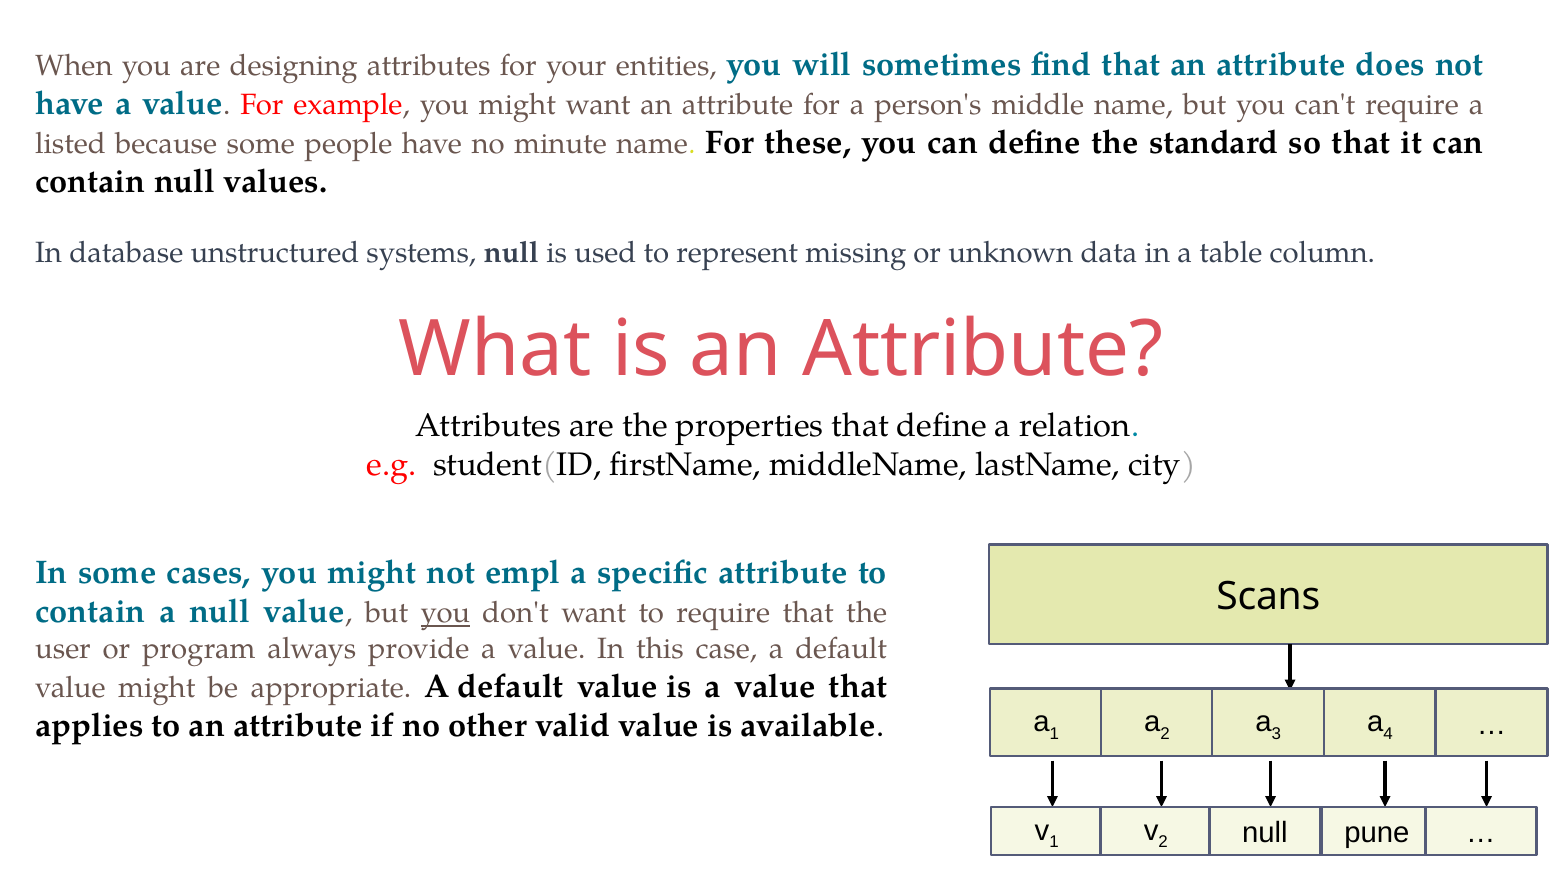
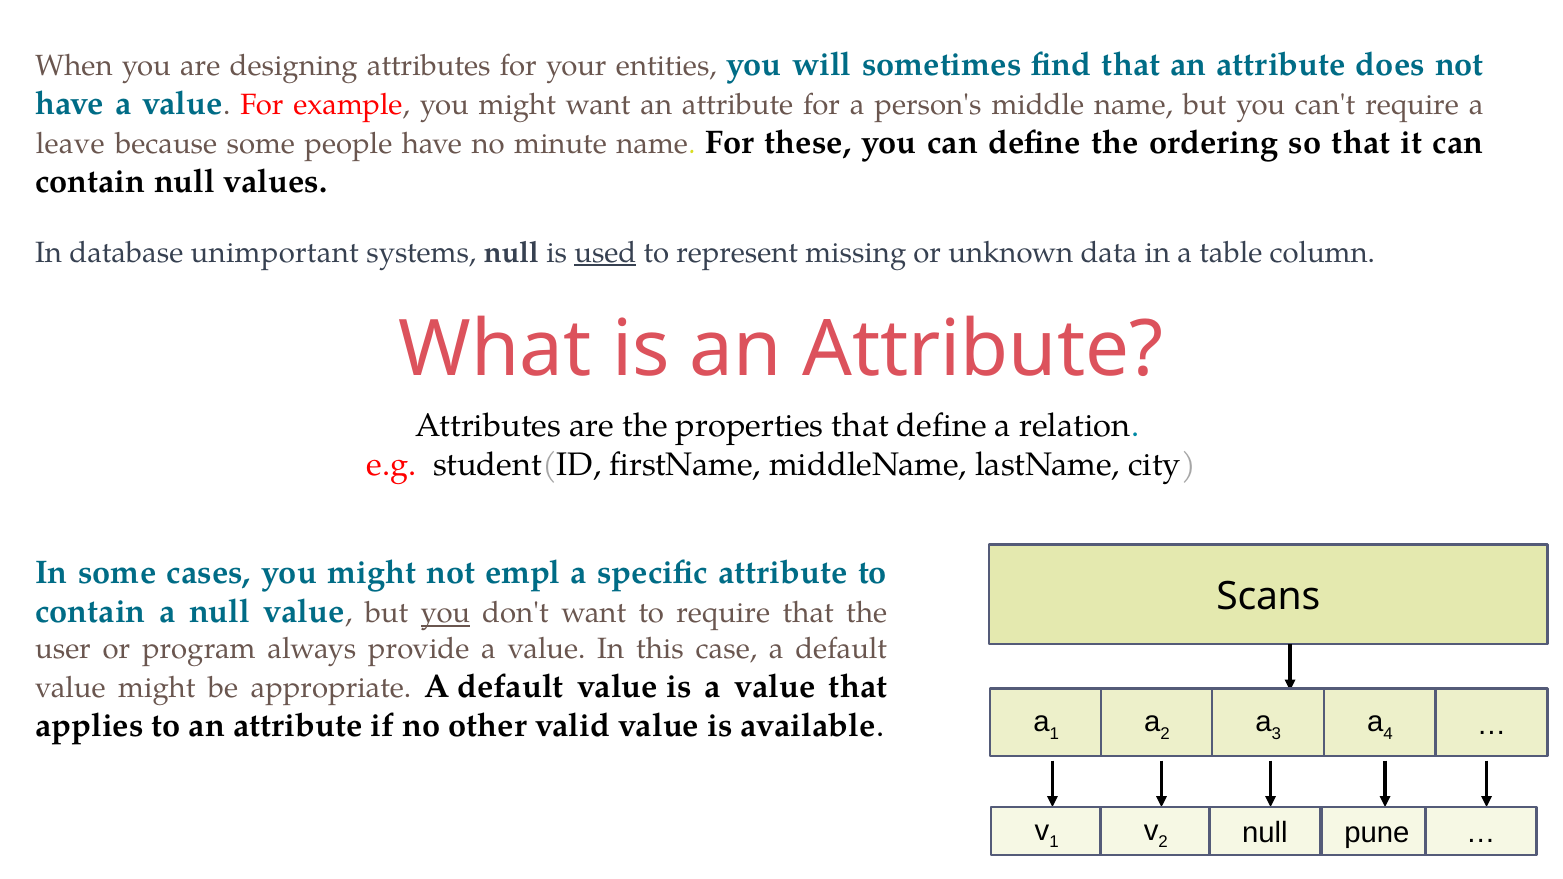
listed: listed -> leave
standard: standard -> ordering
unstructured: unstructured -> unimportant
used underline: none -> present
